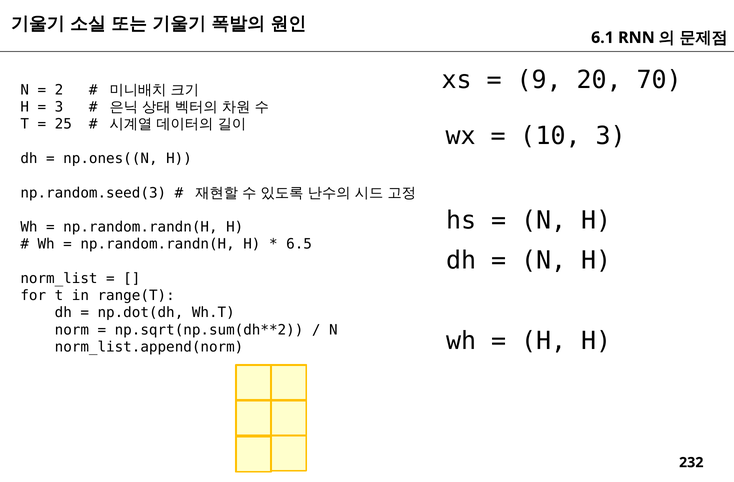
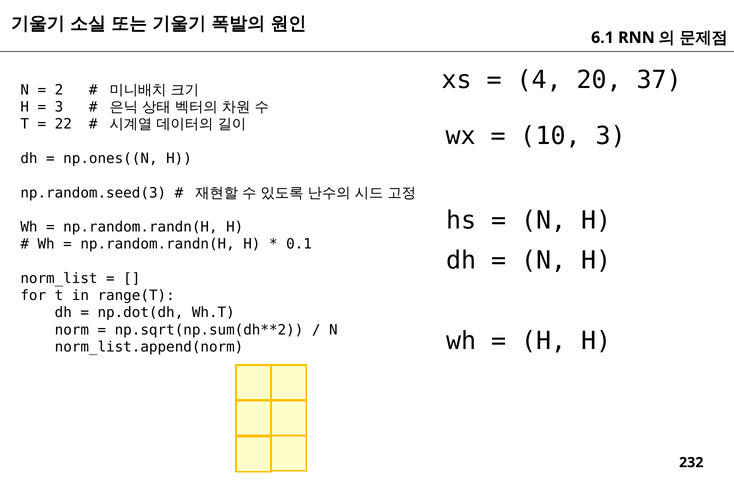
9: 9 -> 4
70: 70 -> 37
25: 25 -> 22
6.5: 6.5 -> 0.1
